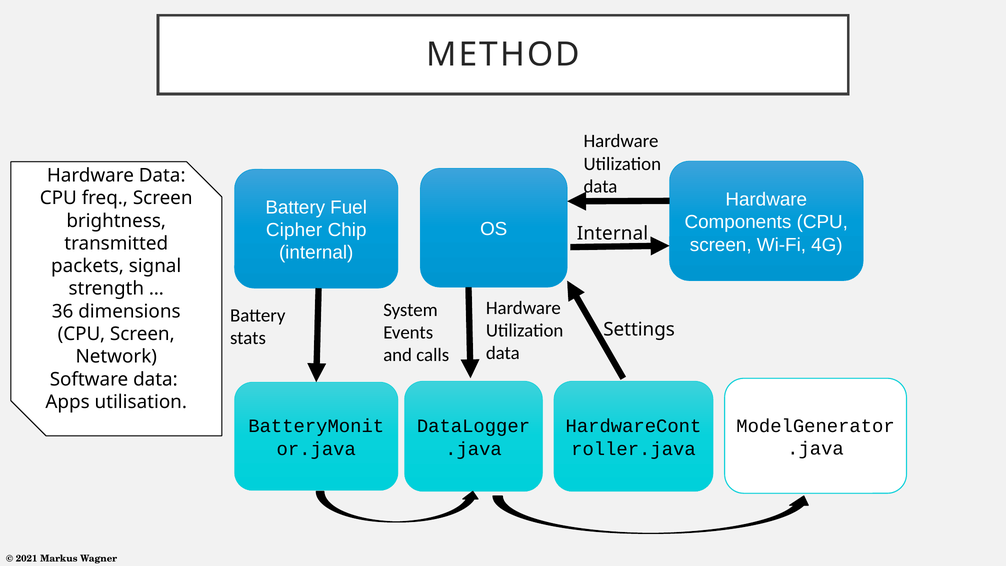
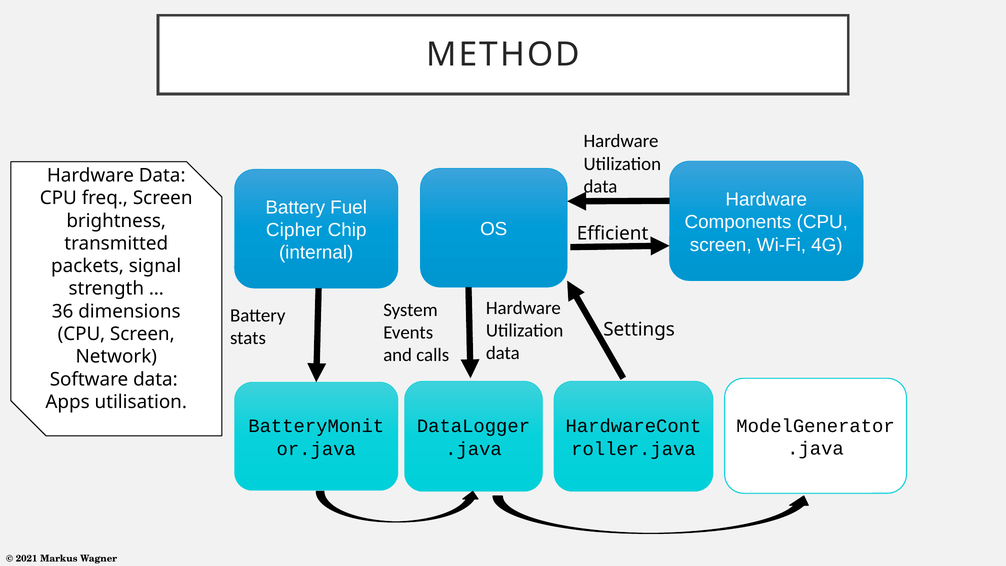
Internal at (613, 233): Internal -> Efficient
